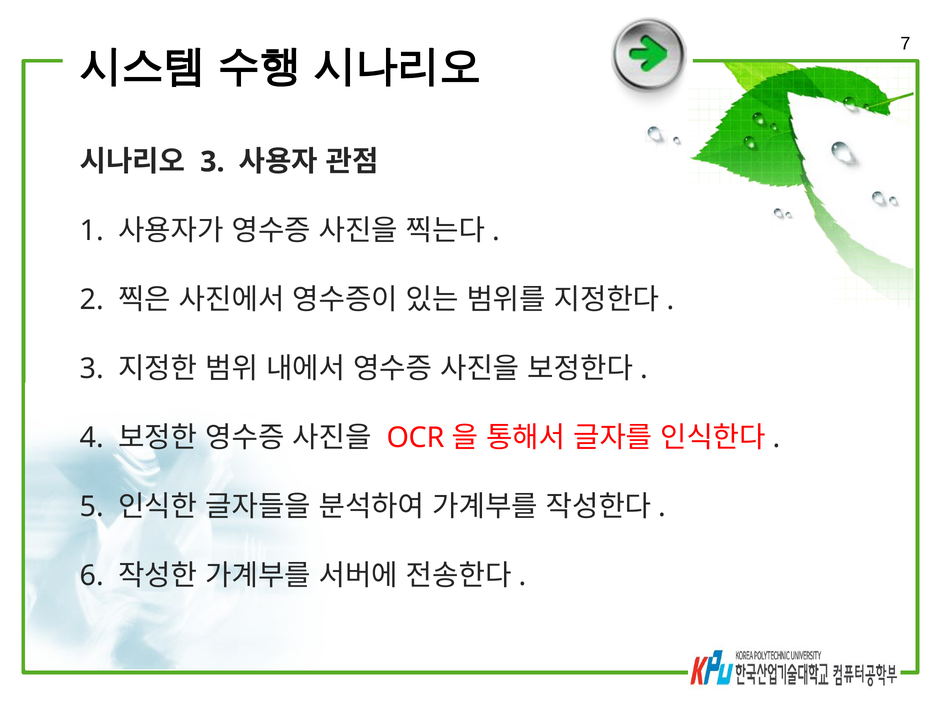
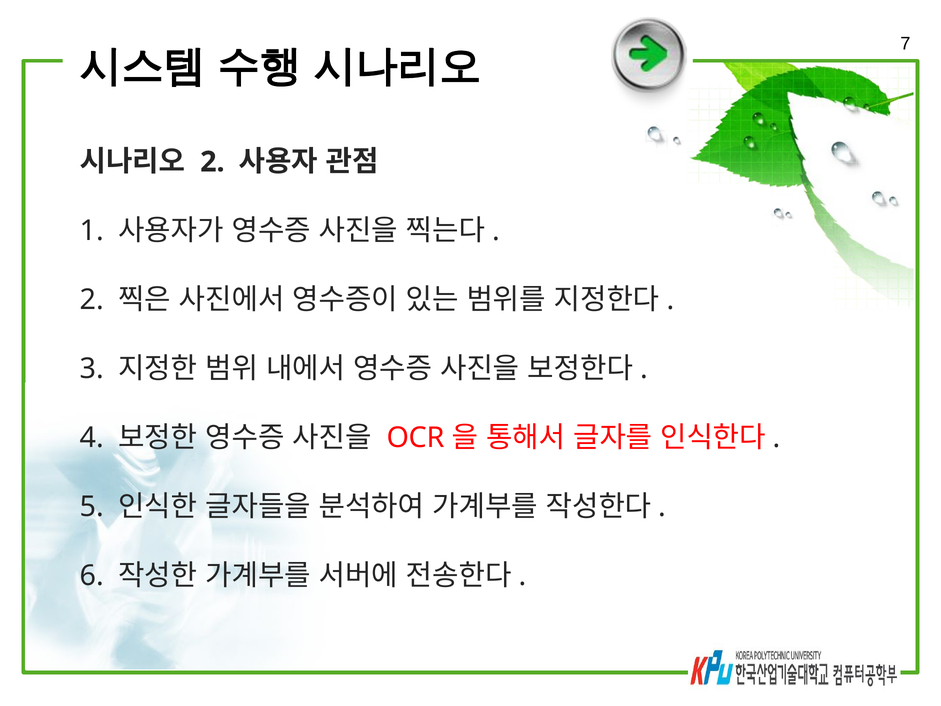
3 at (212, 162): 3 -> 2
